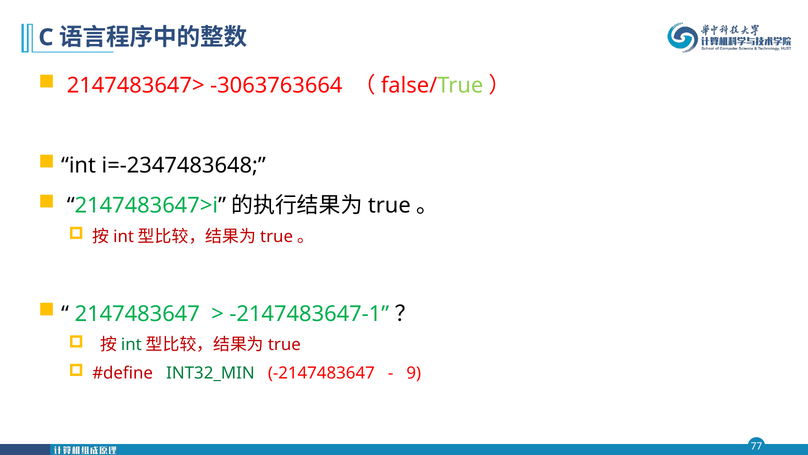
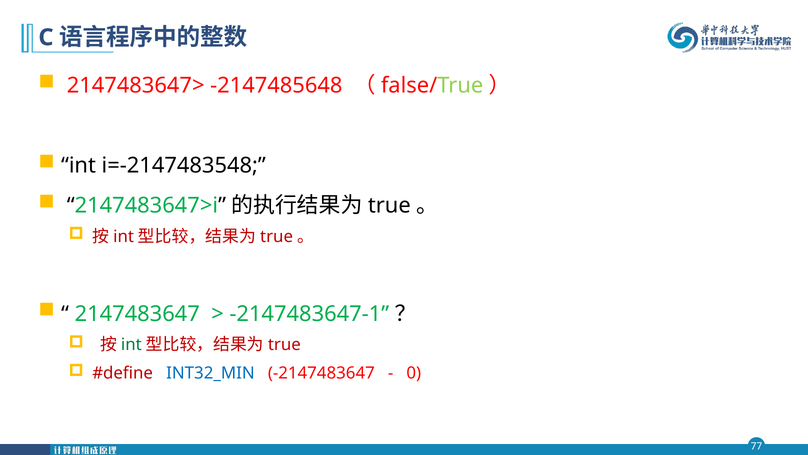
-3063763664: -3063763664 -> -2147485648
i=-2347483648: i=-2347483648 -> i=-2147483548
INT32_MIN colour: green -> blue
9: 9 -> 0
